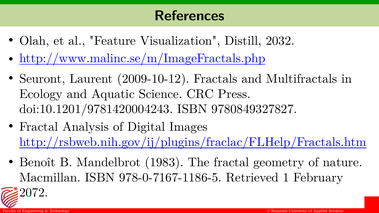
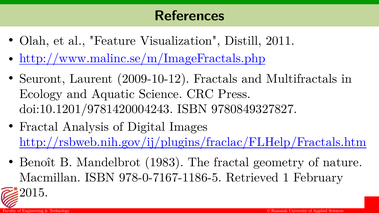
2032: 2032 -> 2011
2072: 2072 -> 2015
